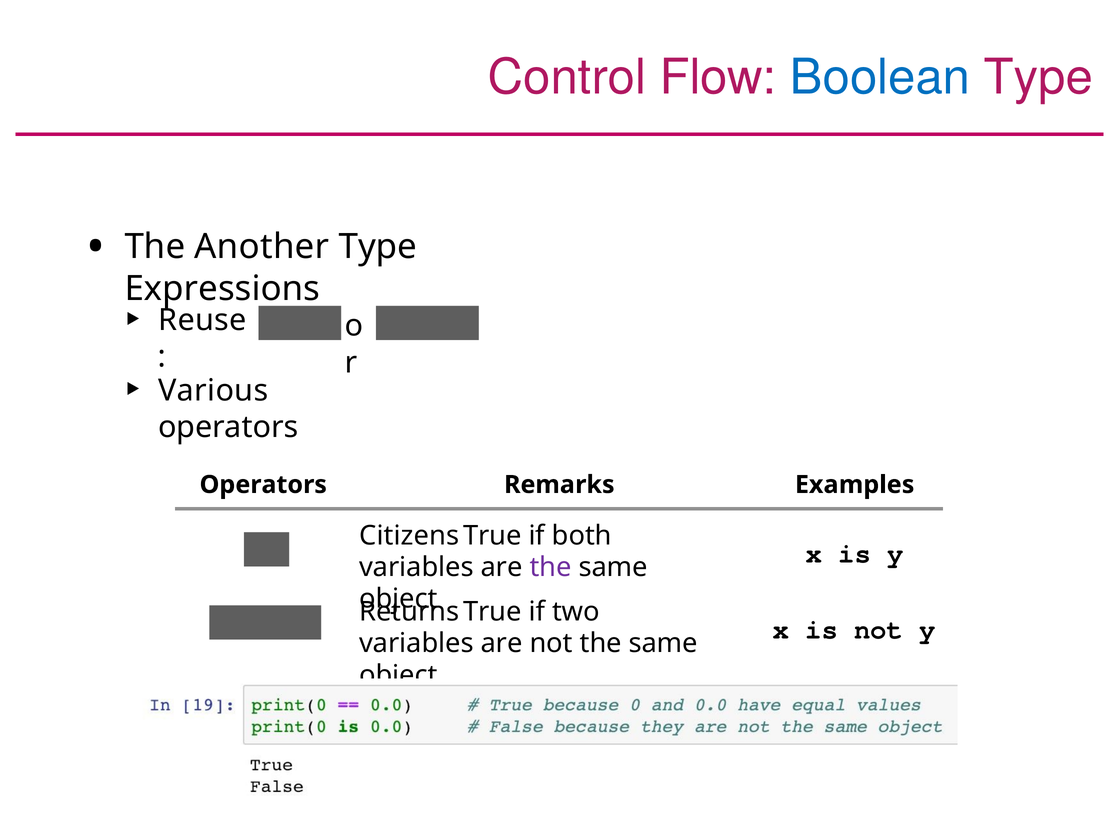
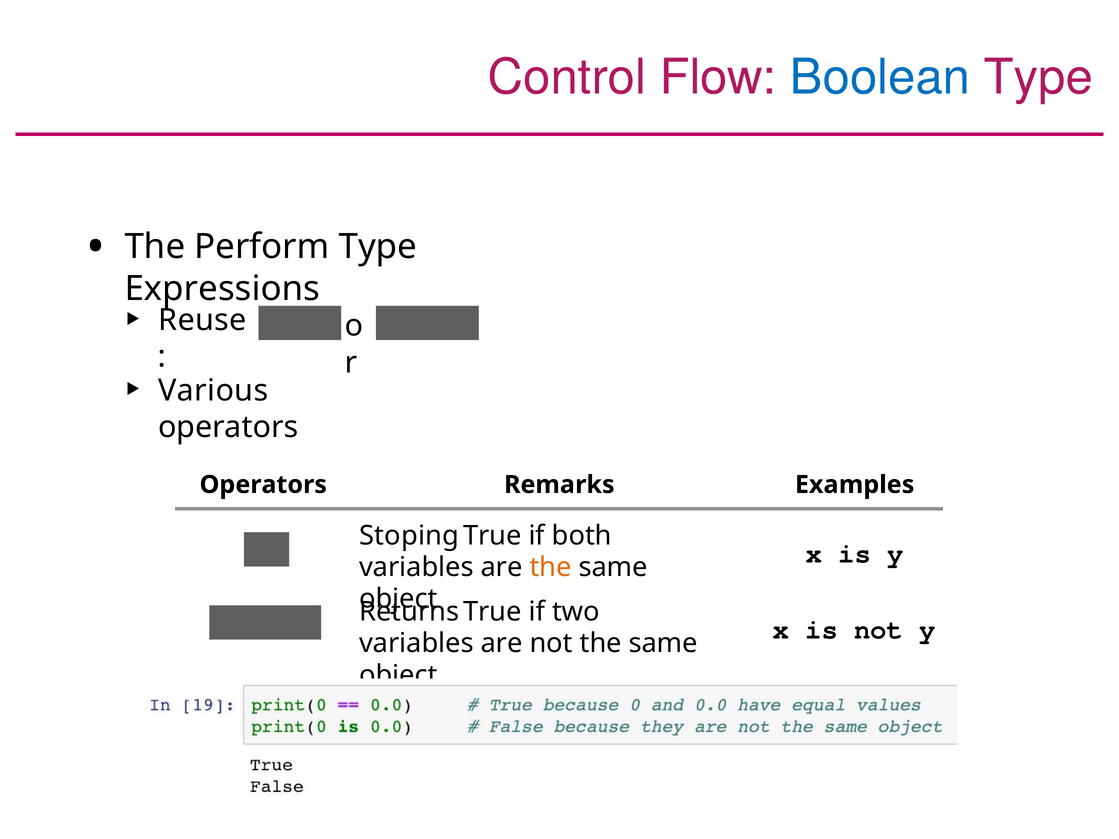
Another: Another -> Perform
Citizens: Citizens -> Stoping
the at (551, 567) colour: purple -> orange
